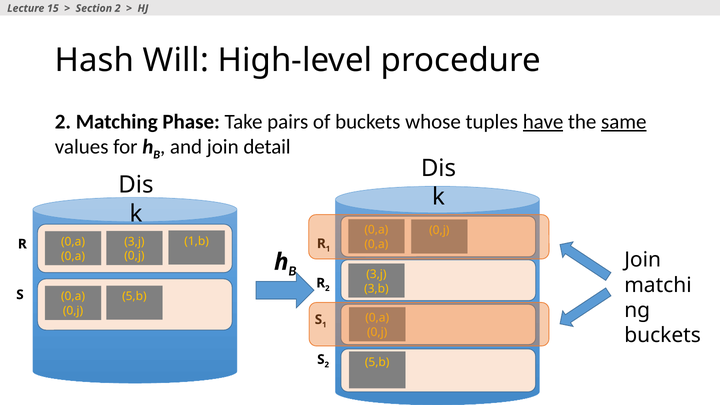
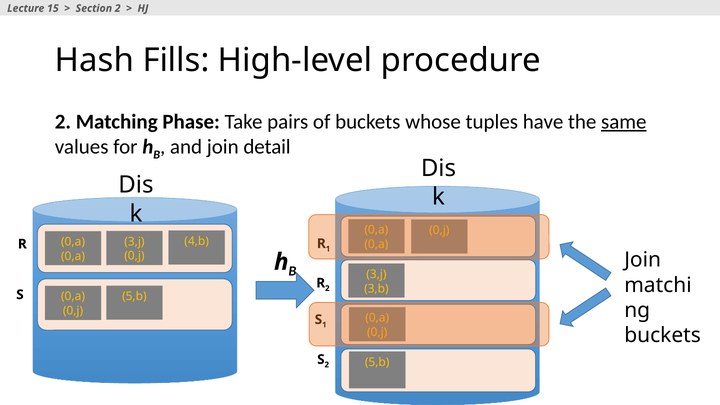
Will: Will -> Fills
have underline: present -> none
1,b: 1,b -> 4,b
